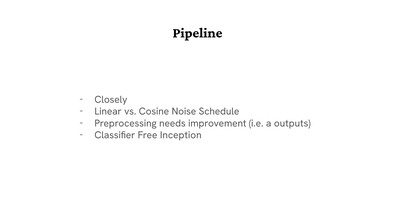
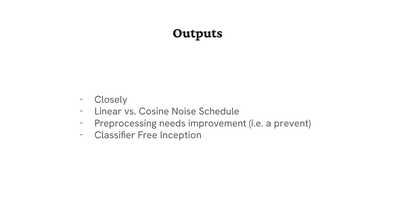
Pipeline: Pipeline -> Outputs
outputs: outputs -> prevent
